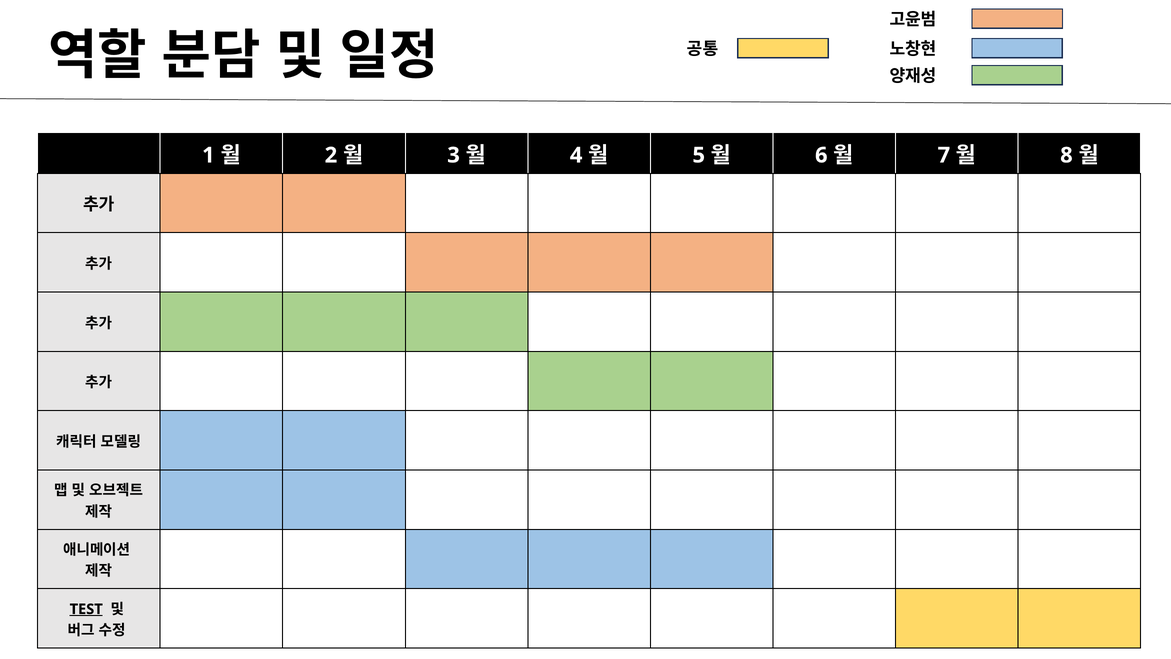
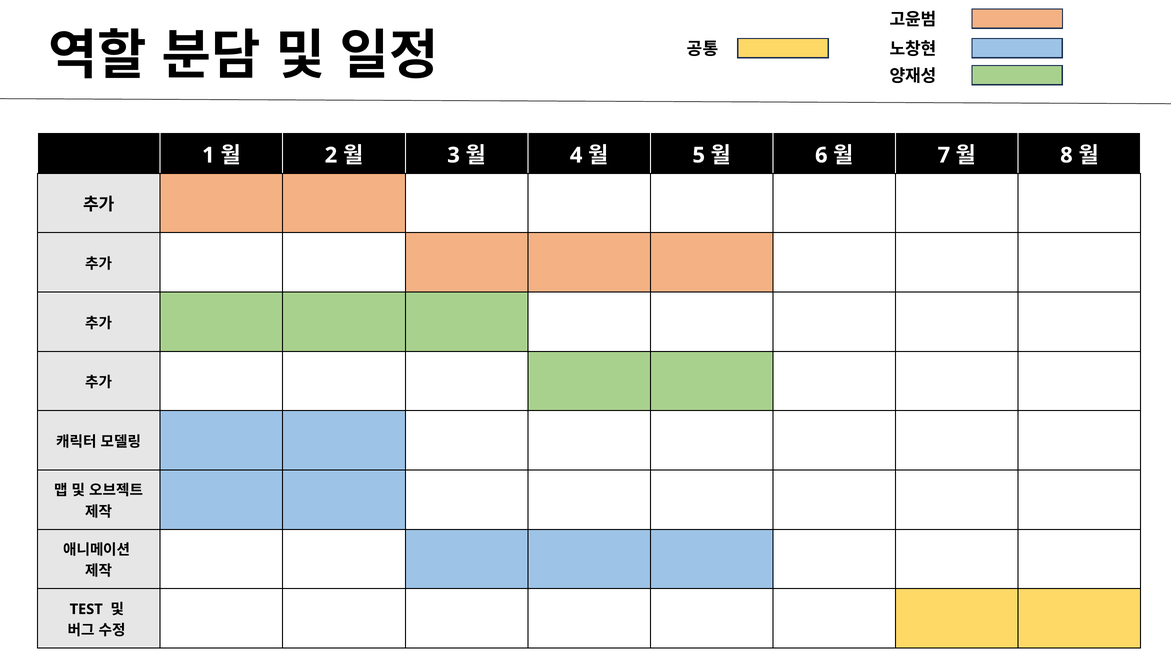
TEST underline: present -> none
